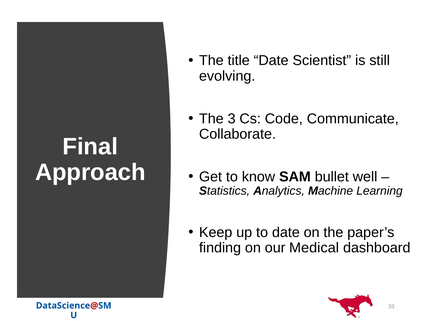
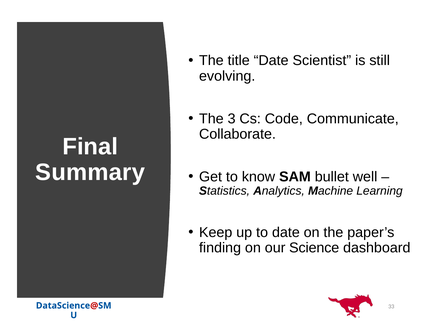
Approach: Approach -> Summary
Medical: Medical -> Science
